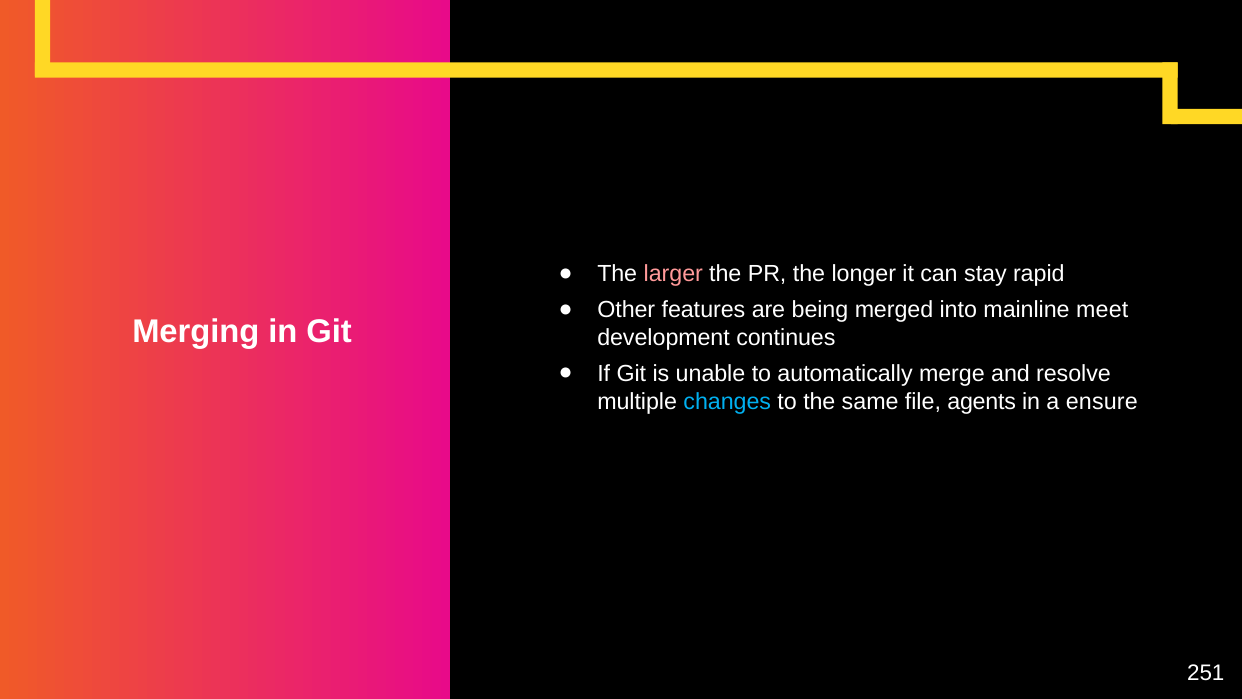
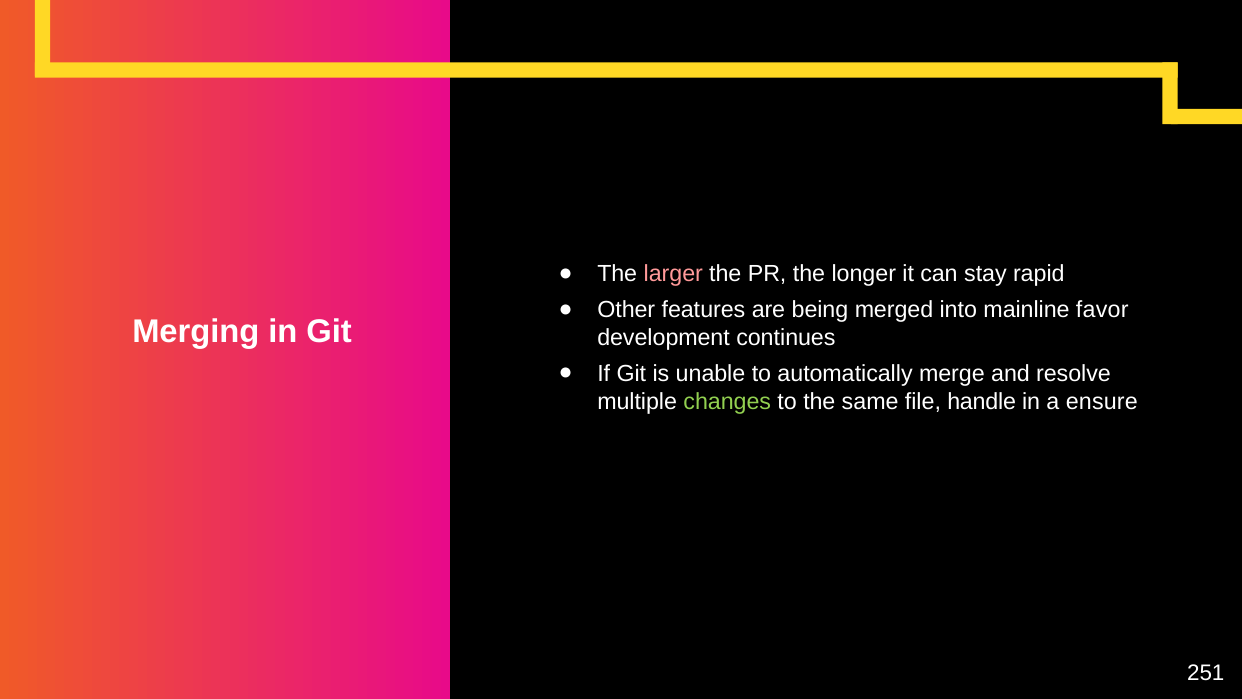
meet: meet -> favor
changes colour: light blue -> light green
agents: agents -> handle
